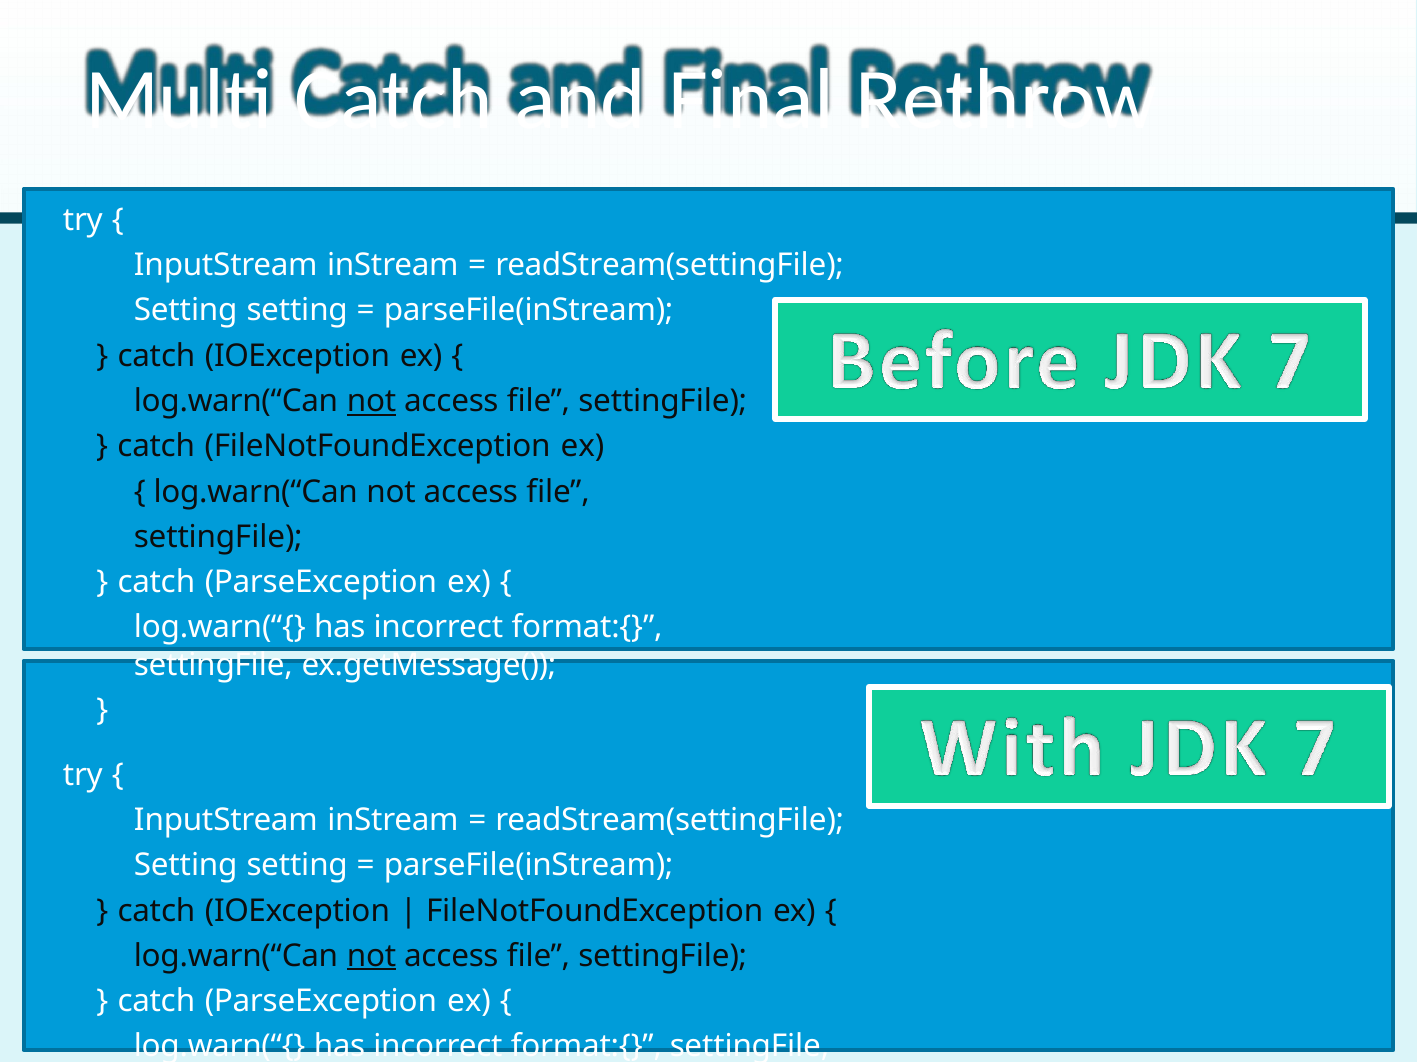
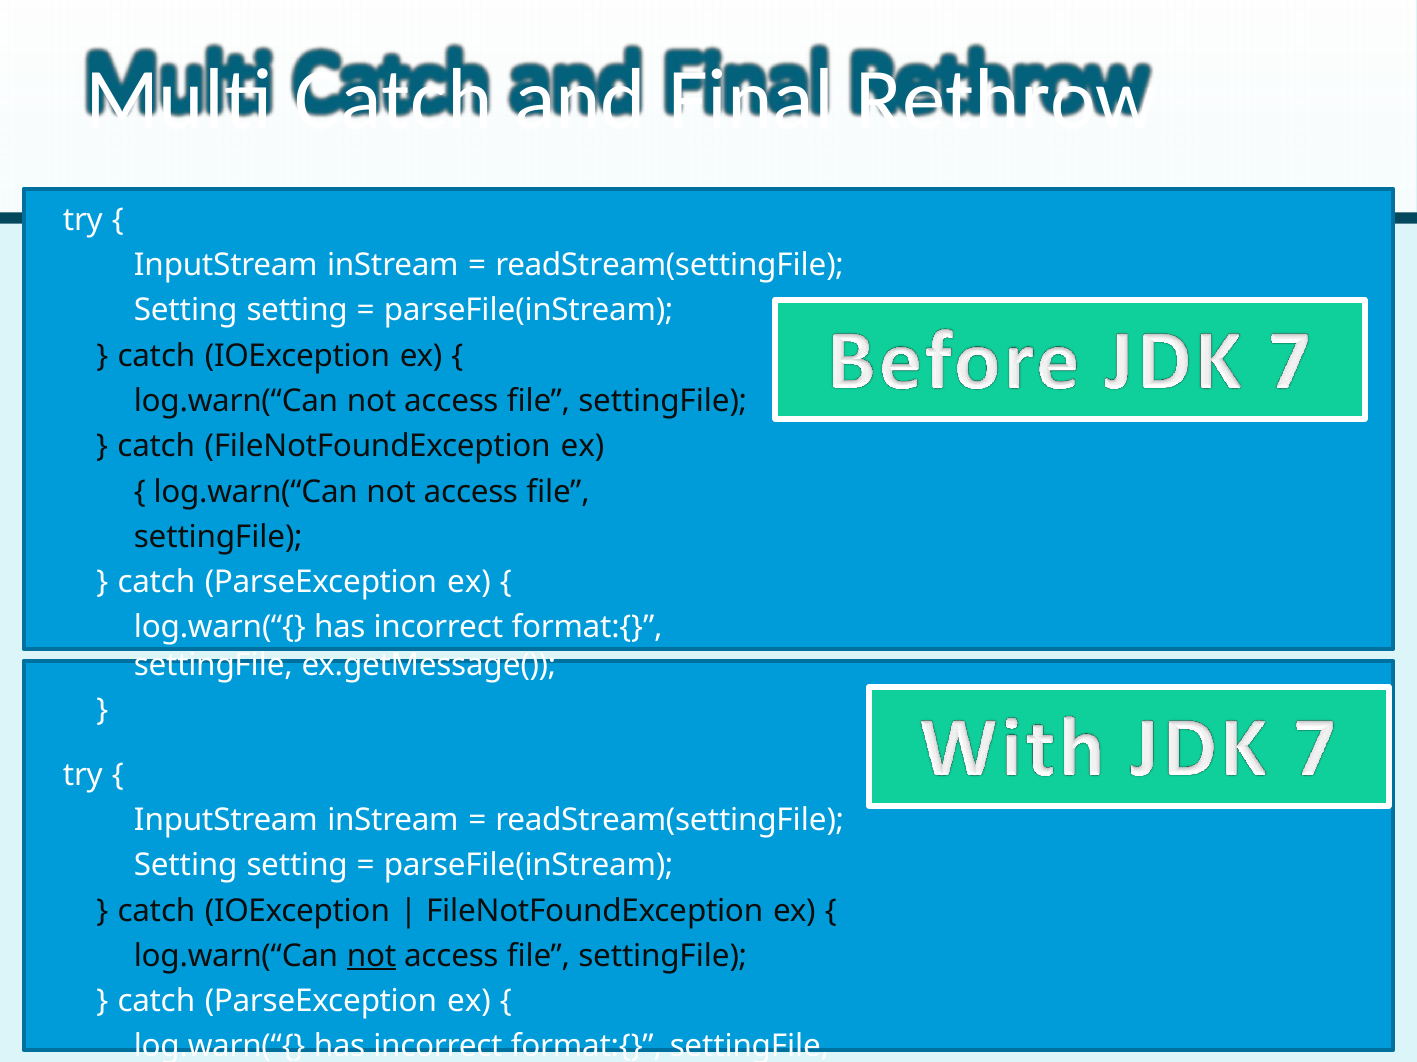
not at (372, 401) underline: present -> none
